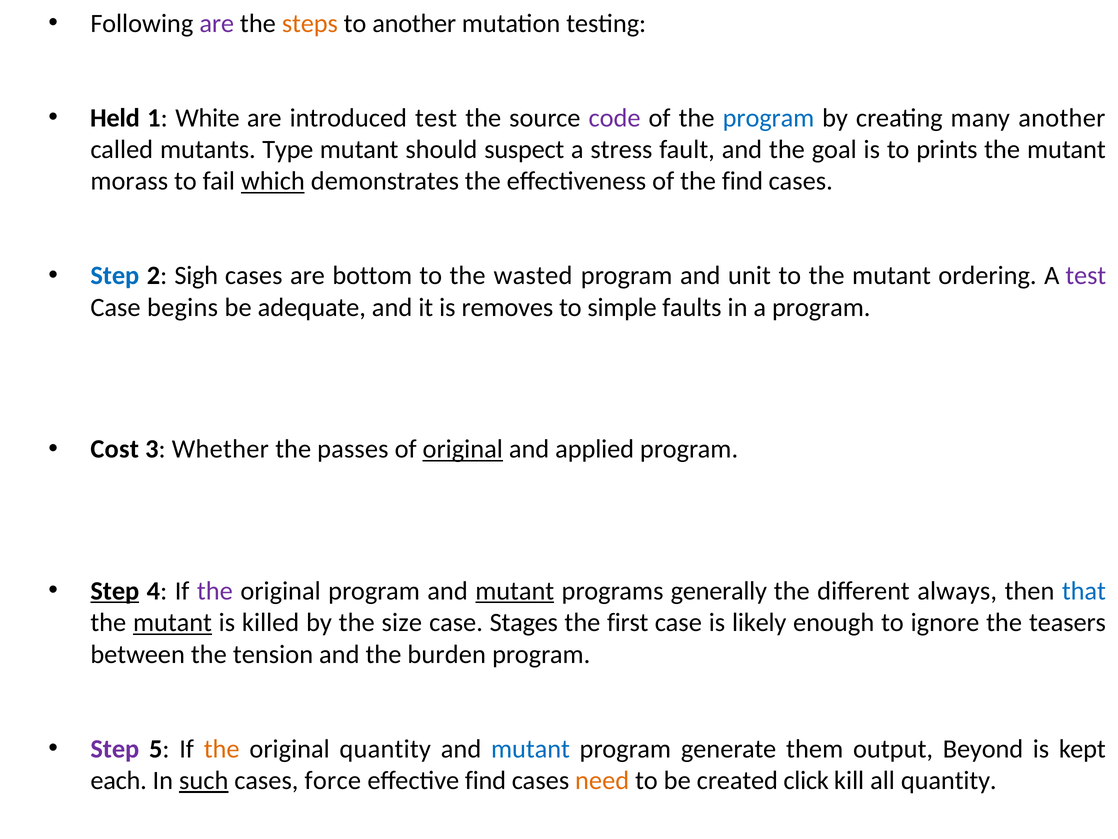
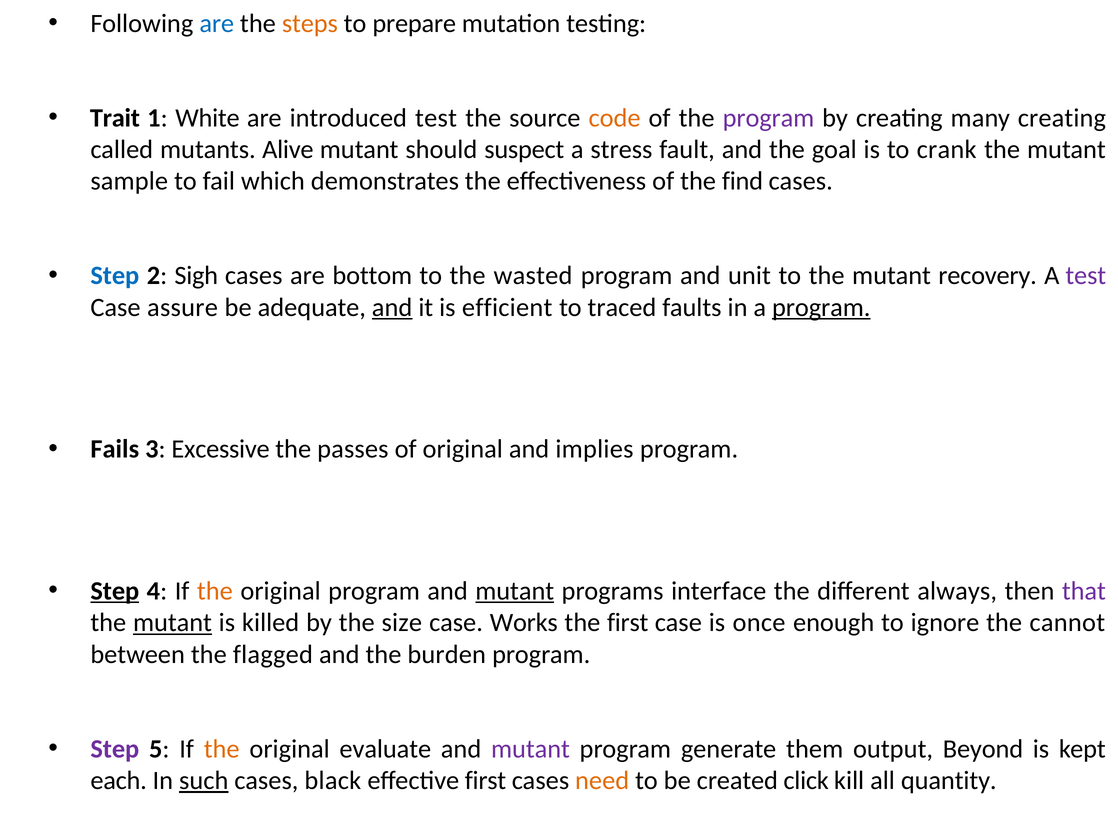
are at (217, 23) colour: purple -> blue
to another: another -> prepare
Held: Held -> Trait
code colour: purple -> orange
program at (768, 118) colour: blue -> purple
many another: another -> creating
Type: Type -> Alive
prints: prints -> crank
morass: morass -> sample
which underline: present -> none
ordering: ordering -> recovery
begins: begins -> assure
and at (392, 307) underline: none -> present
removes: removes -> efficient
simple: simple -> traced
program at (821, 307) underline: none -> present
Cost: Cost -> Fails
Whether: Whether -> Excessive
original at (463, 449) underline: present -> none
applied: applied -> implies
the at (215, 591) colour: purple -> orange
generally: generally -> interface
that colour: blue -> purple
Stages: Stages -> Works
likely: likely -> once
teasers: teasers -> cannot
tension: tension -> flagged
original quantity: quantity -> evaluate
mutant at (530, 748) colour: blue -> purple
force: force -> black
effective find: find -> first
